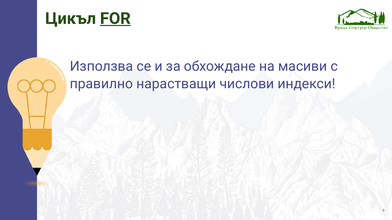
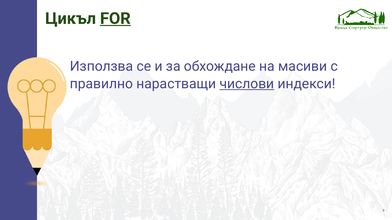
числови underline: none -> present
